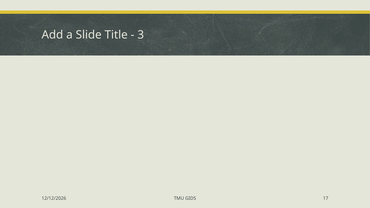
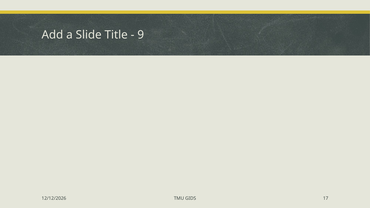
3: 3 -> 9
